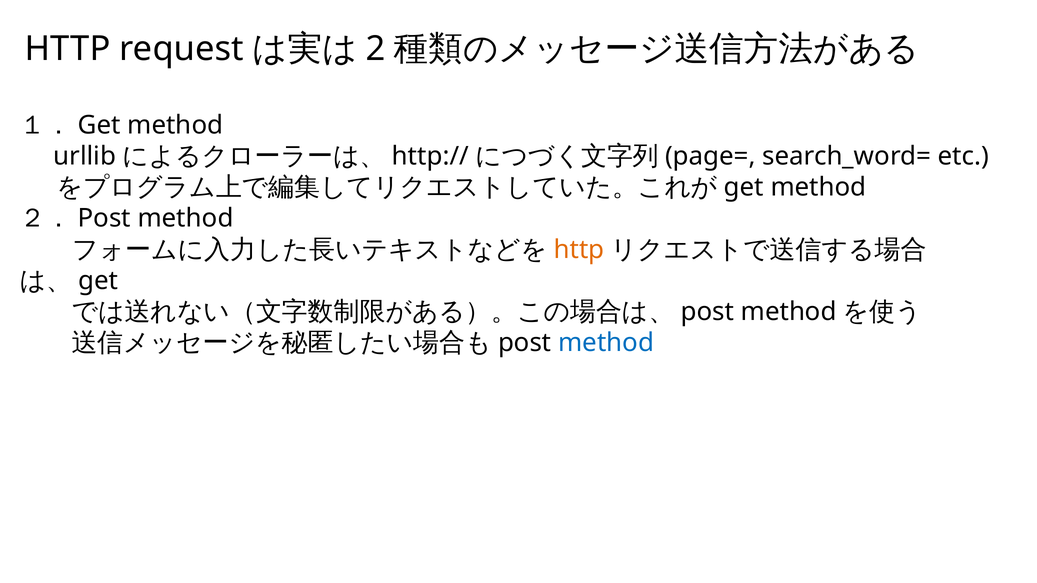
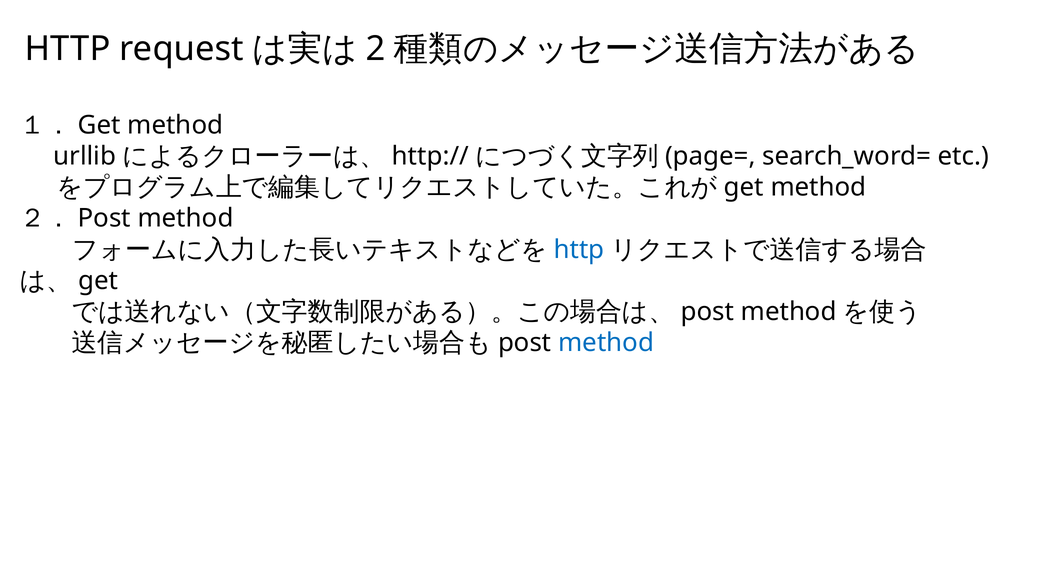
http at (579, 250) colour: orange -> blue
